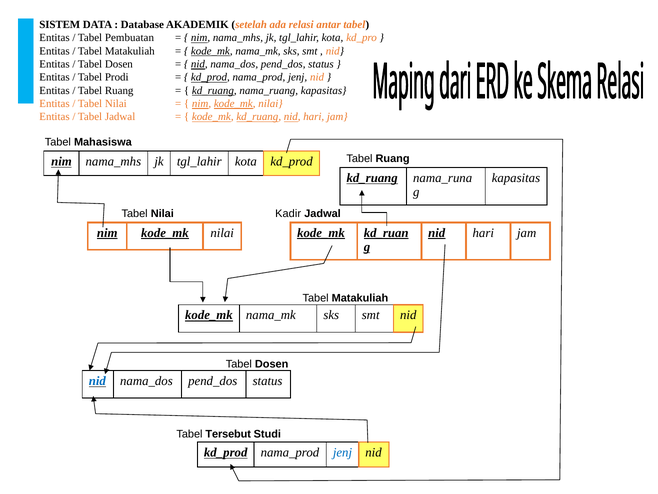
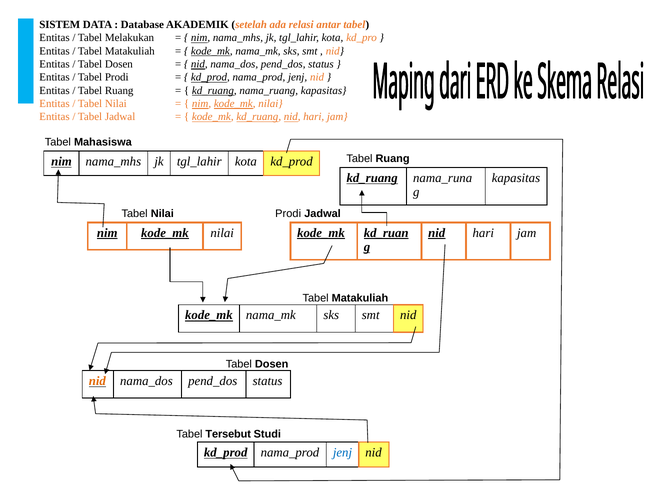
Pembuatan: Pembuatan -> Melakukan
Kadir at (288, 213): Kadir -> Prodi
nid at (97, 381) colour: blue -> orange
